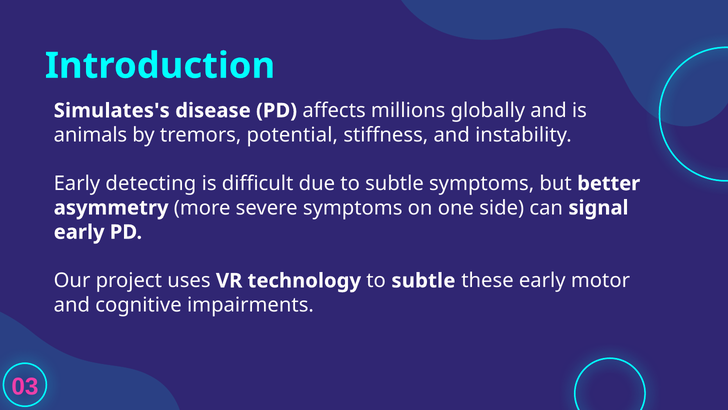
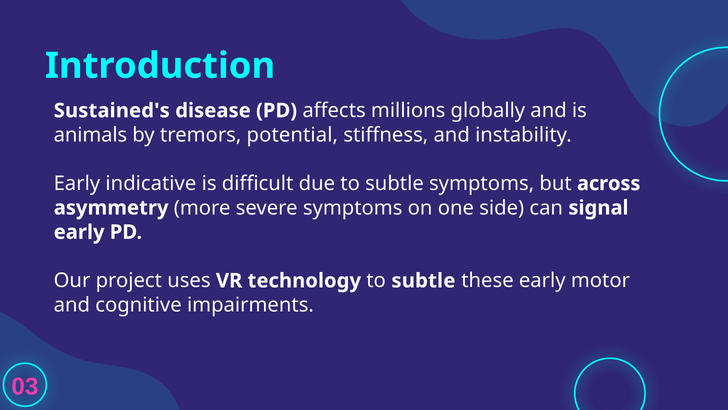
Simulates's: Simulates's -> Sustained's
detecting: detecting -> indicative
better: better -> across
